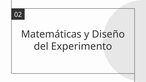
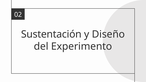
Matemáticas: Matemáticas -> Sustentación
